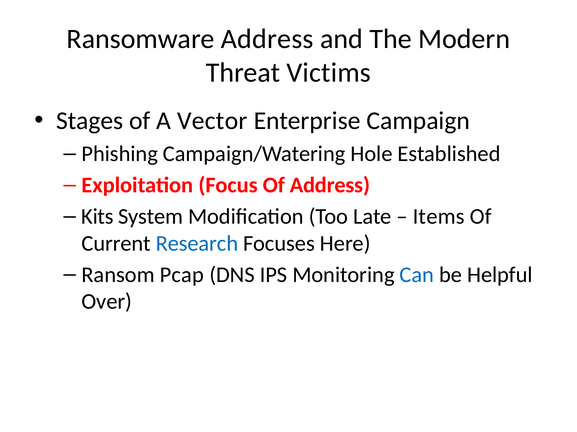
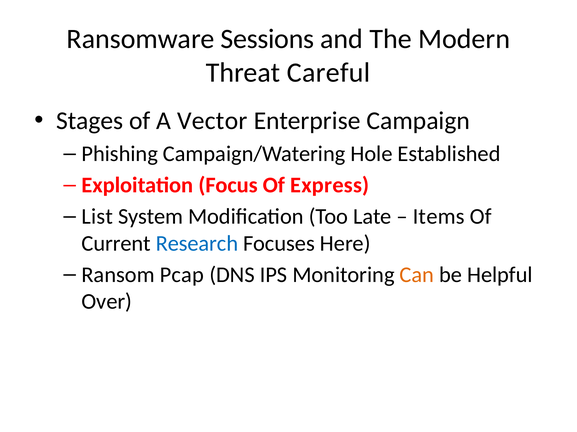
Ransomware Address: Address -> Sessions
Victims: Victims -> Careful
Of Address: Address -> Express
Kits: Kits -> List
Can colour: blue -> orange
